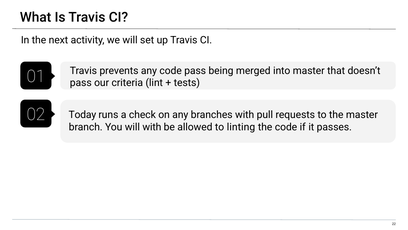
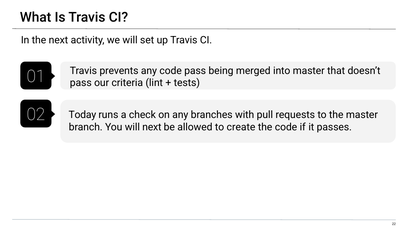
will with: with -> next
linting: linting -> create
